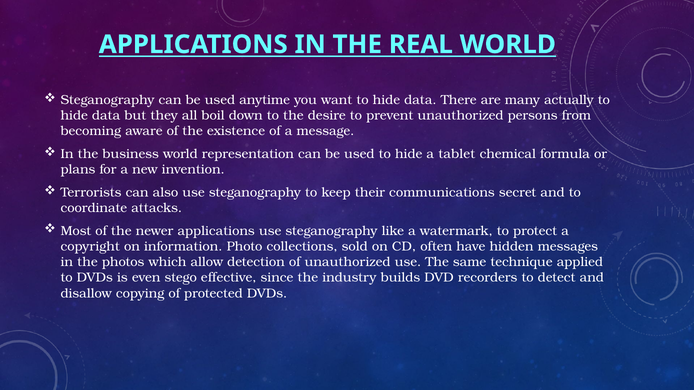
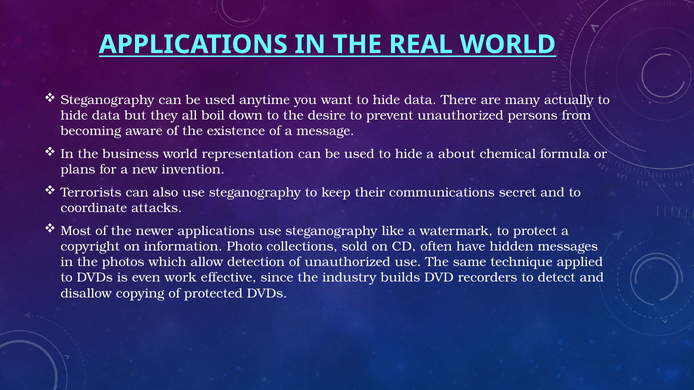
tablet: tablet -> about
stego: stego -> work
